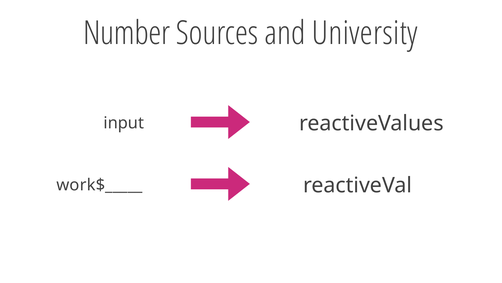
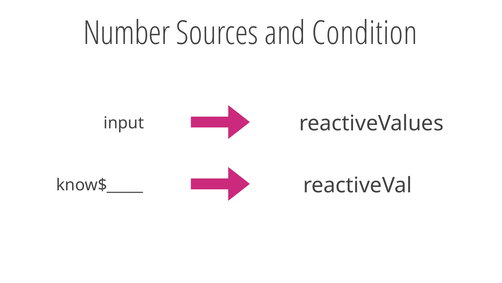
University: University -> Condition
work$_____: work$_____ -> know$_____
